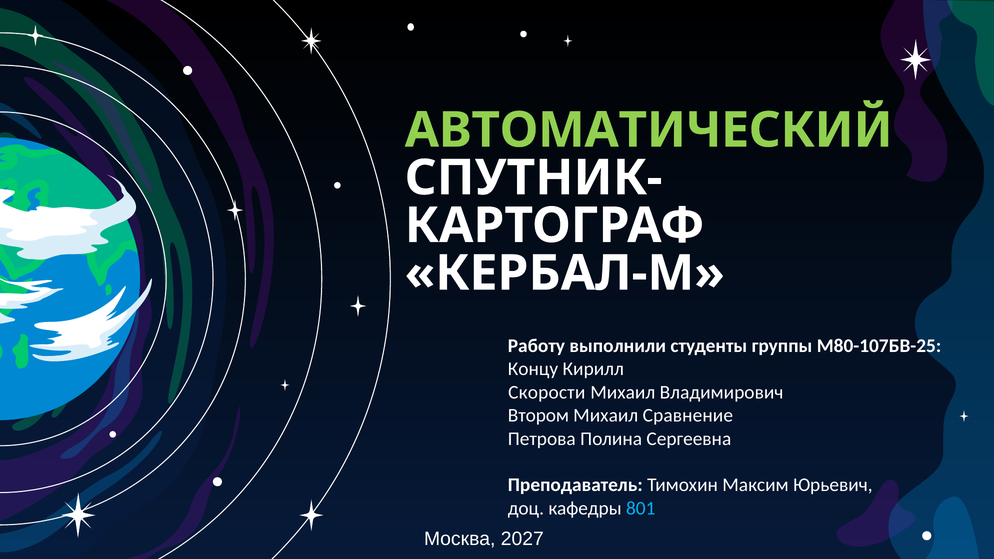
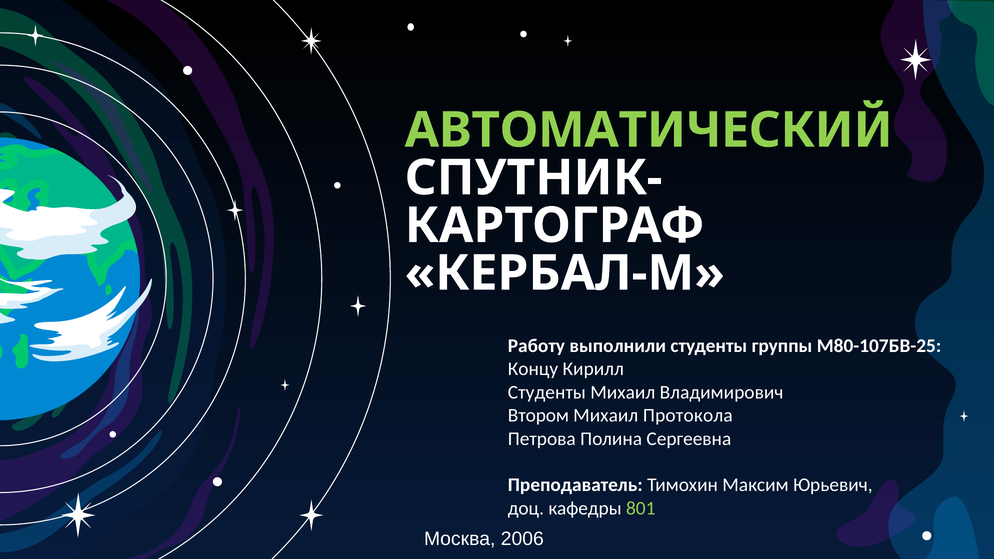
Скорости at (547, 392): Скорости -> Студенты
Сравнение: Сравнение -> Протокола
801 colour: light blue -> light green
2027: 2027 -> 2006
